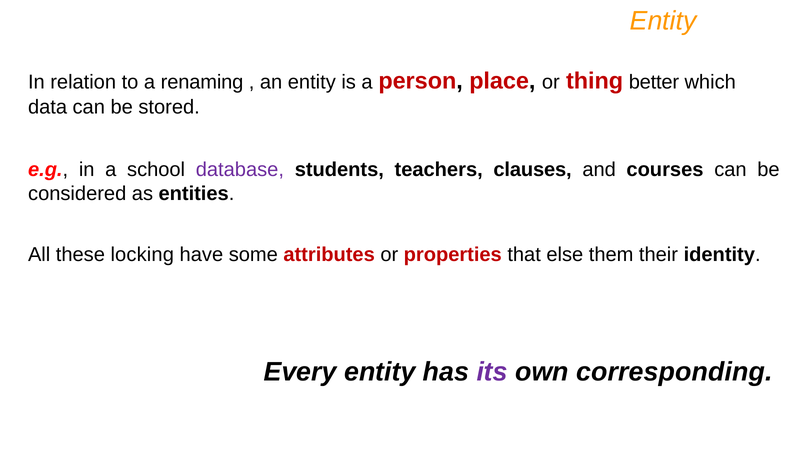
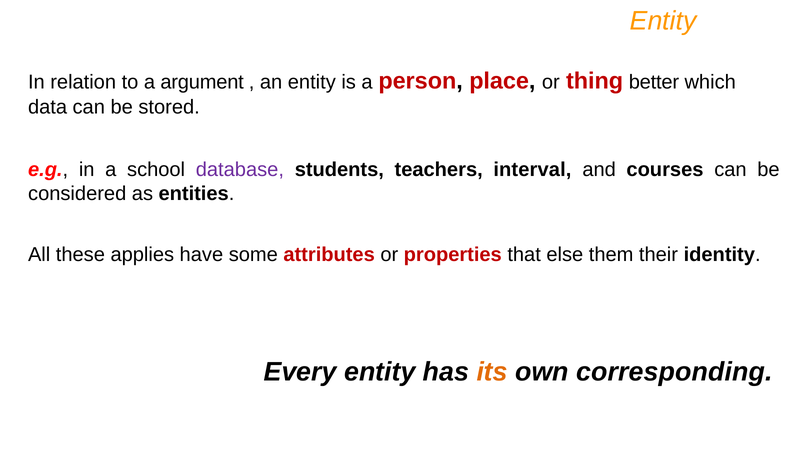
renaming: renaming -> argument
clauses: clauses -> interval
locking: locking -> applies
its colour: purple -> orange
